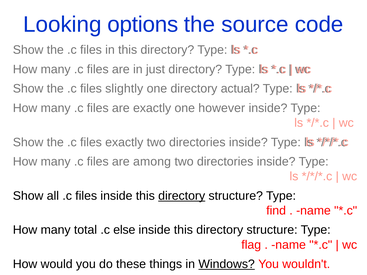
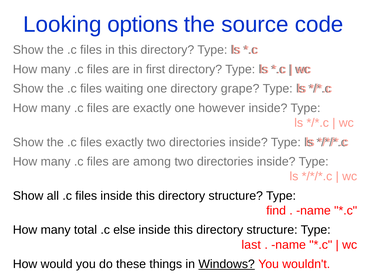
just: just -> first
slightly: slightly -> waiting
actual: actual -> grape
directory at (182, 196) underline: present -> none
flag: flag -> last
